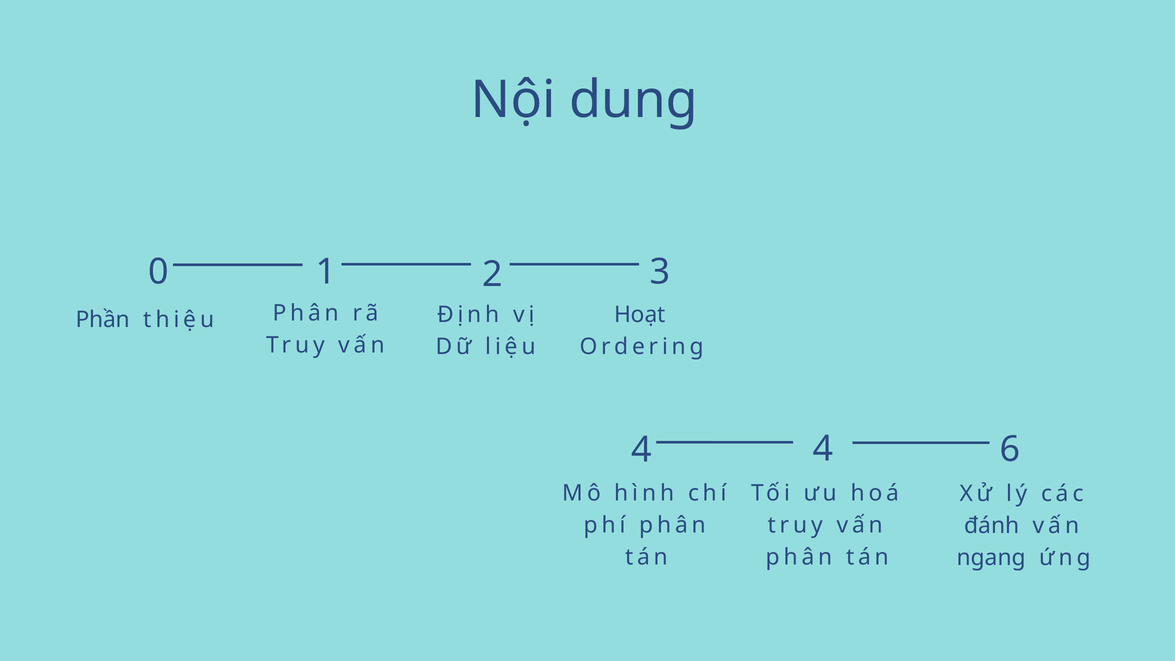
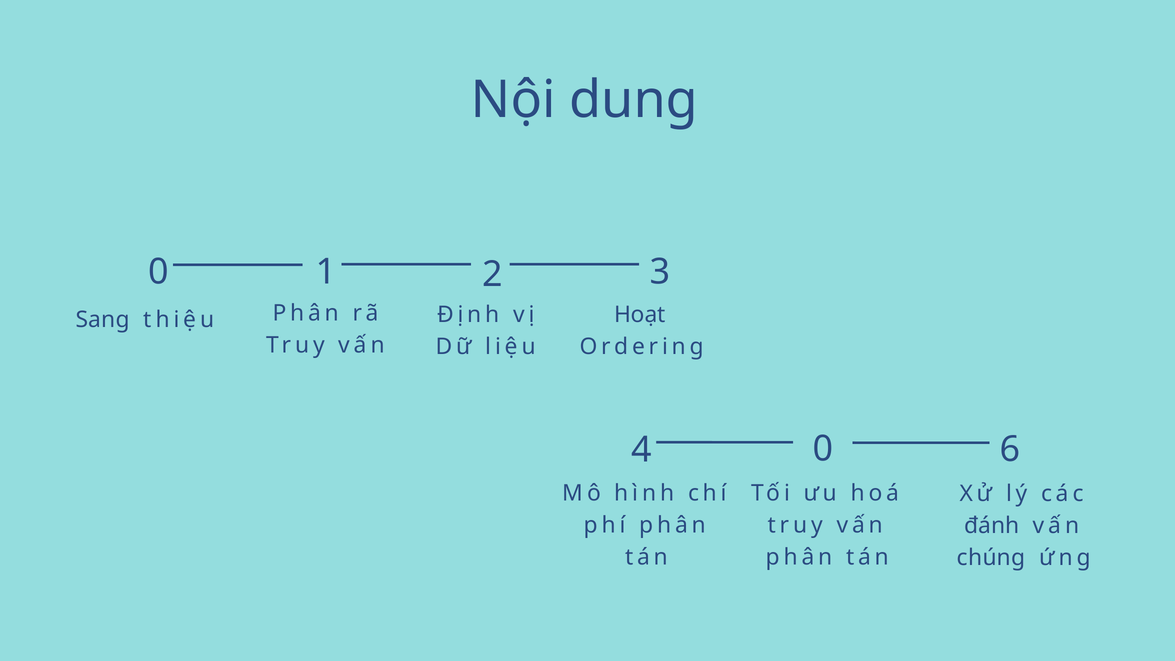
Phần: Phần -> Sang
4 4: 4 -> 0
ngang: ngang -> chúng
